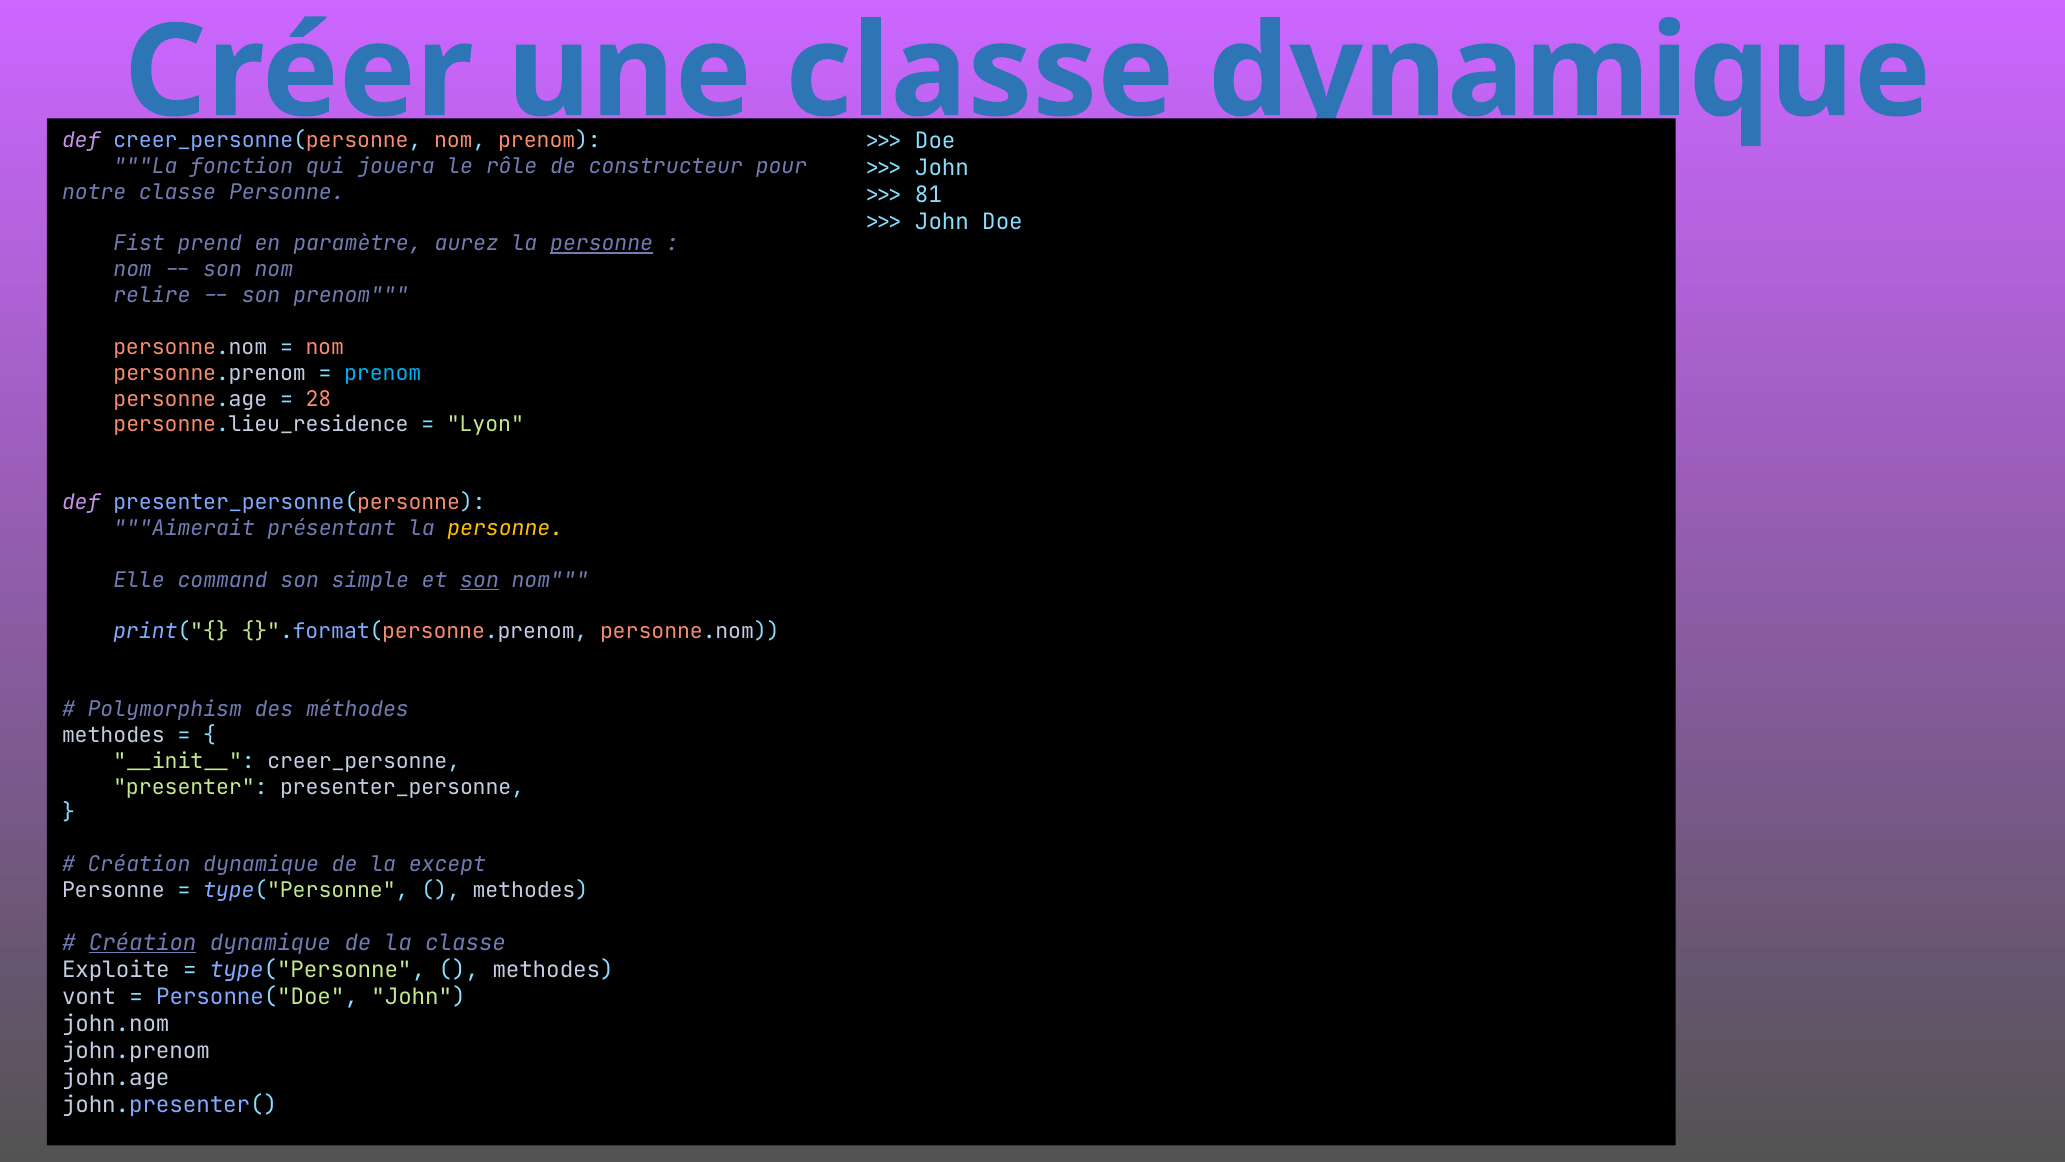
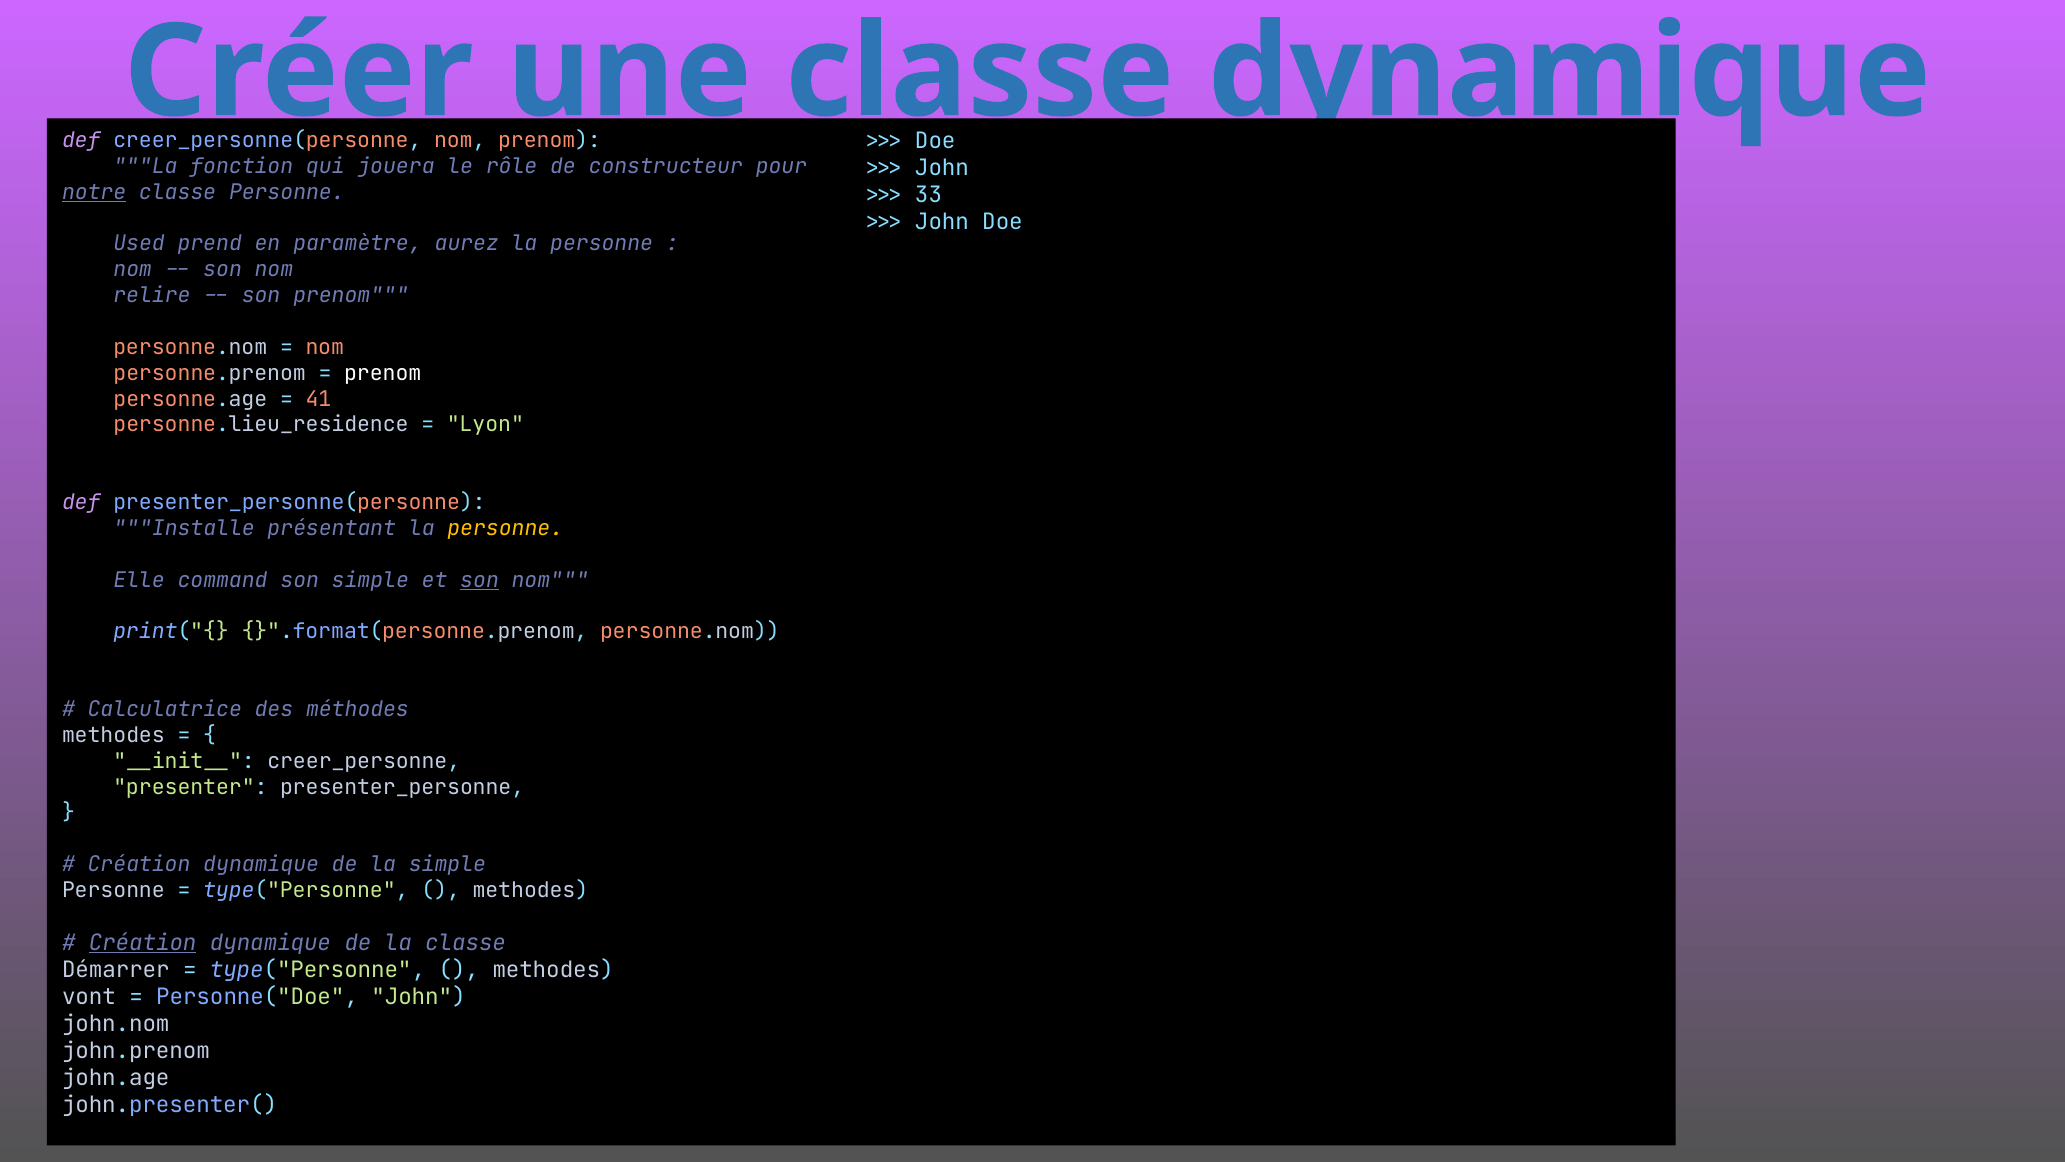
notre underline: none -> present
81: 81 -> 33
Fist: Fist -> Used
personne at (602, 244) underline: present -> none
prenom at (383, 373) colour: light blue -> white
28: 28 -> 41
Aimerait: Aimerait -> Installe
Polymorphism: Polymorphism -> Calculatrice
la except: except -> simple
Exploite: Exploite -> Démarrer
